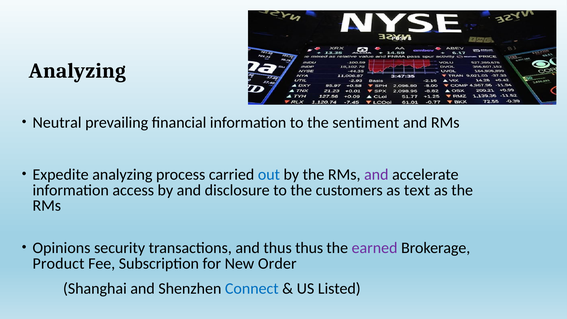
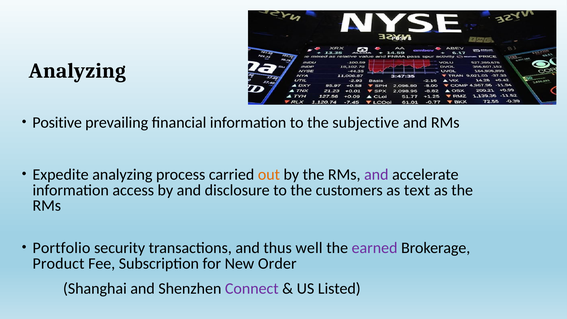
Neutral: Neutral -> Positive
sentiment: sentiment -> subjective
out colour: blue -> orange
Opinions: Opinions -> Portfolio
thus thus: thus -> well
Connect colour: blue -> purple
